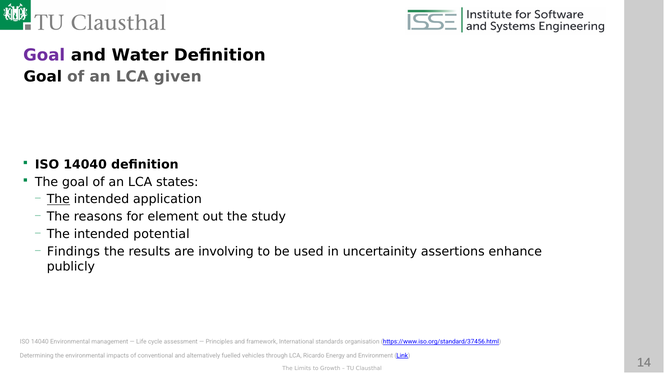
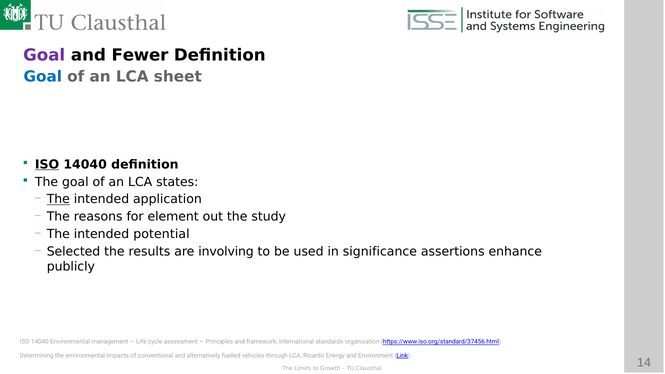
Water: Water -> Fewer
Goal at (43, 77) colour: black -> blue
given: given -> sheet
ISO at (47, 164) underline: none -> present
Findings: Findings -> Selected
uncertainity: uncertainity -> significance
